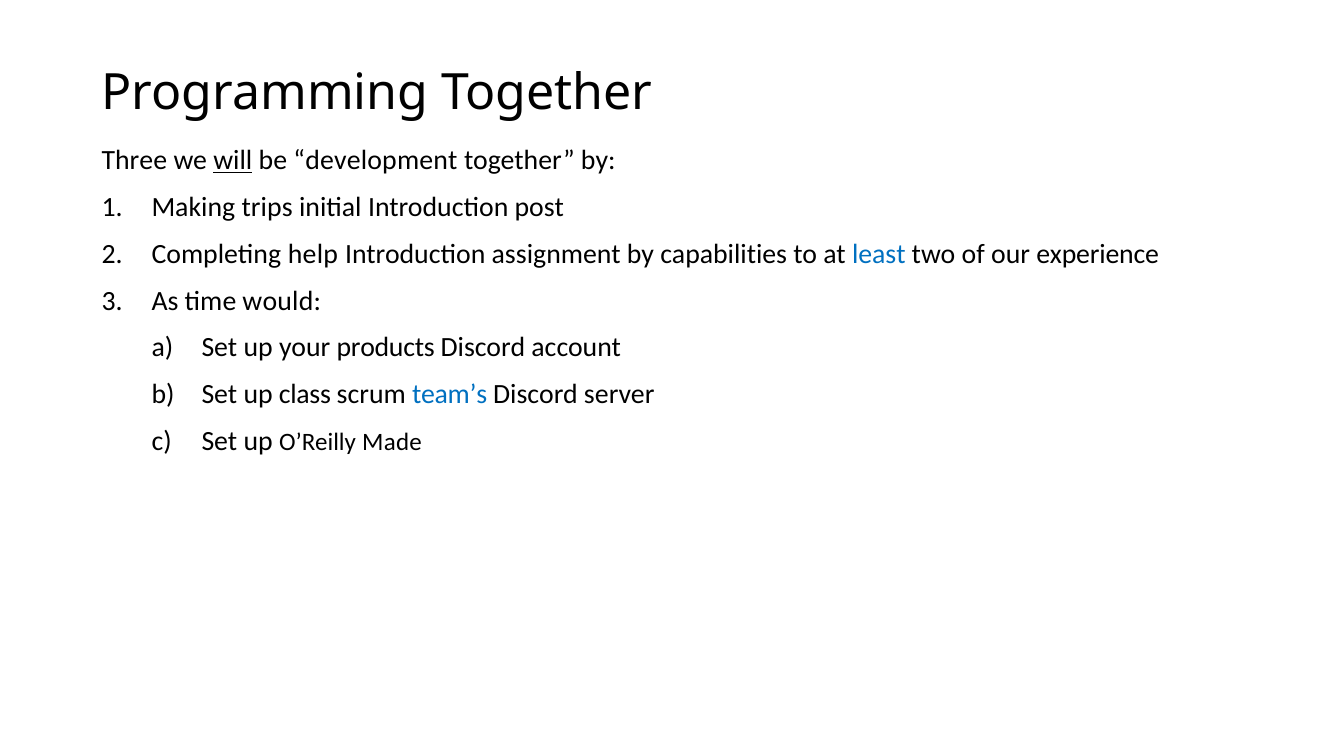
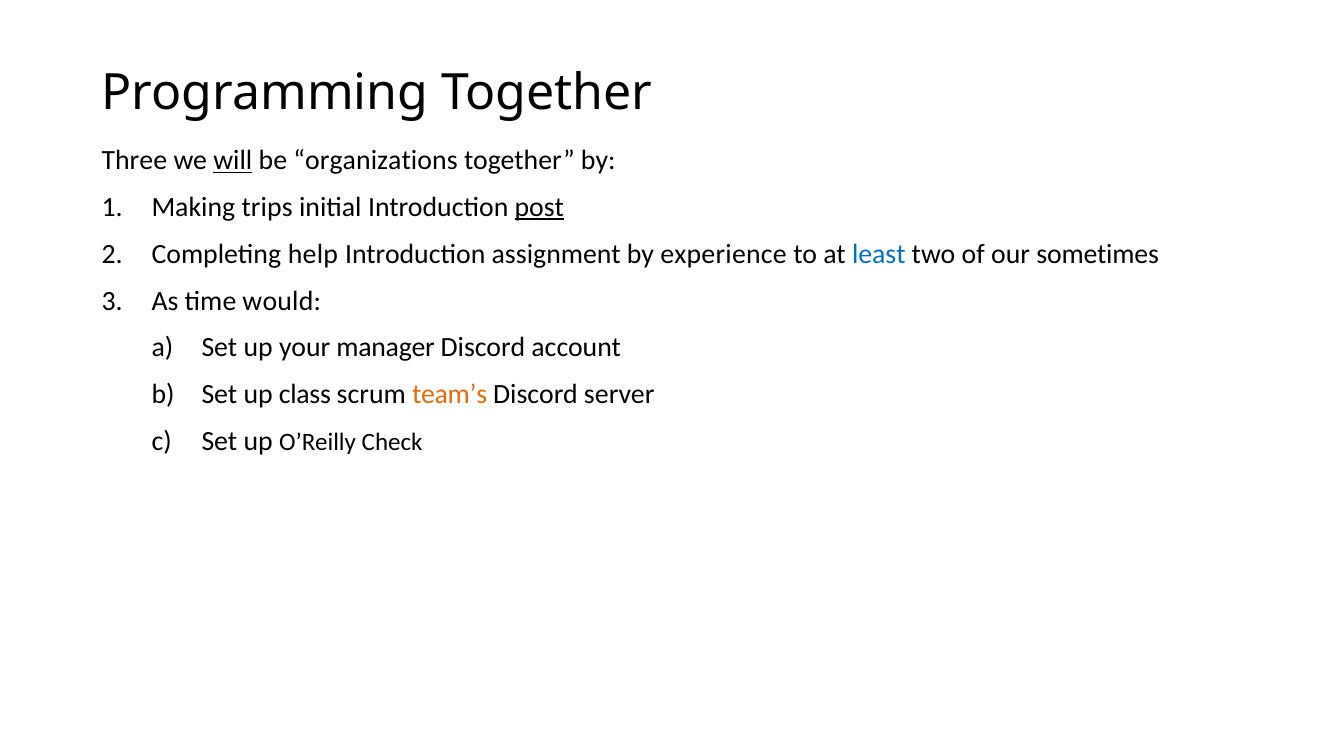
development: development -> organizations
post underline: none -> present
capabilities: capabilities -> experience
experience: experience -> sometimes
products: products -> manager
team’s colour: blue -> orange
Made: Made -> Check
